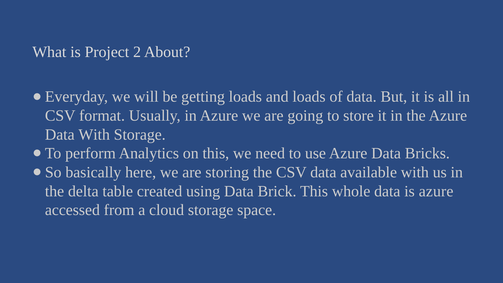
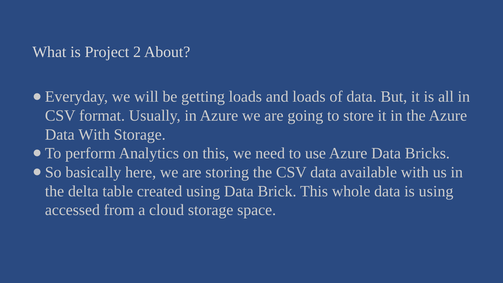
is azure: azure -> using
